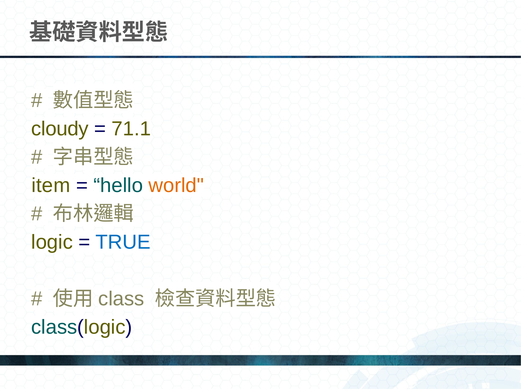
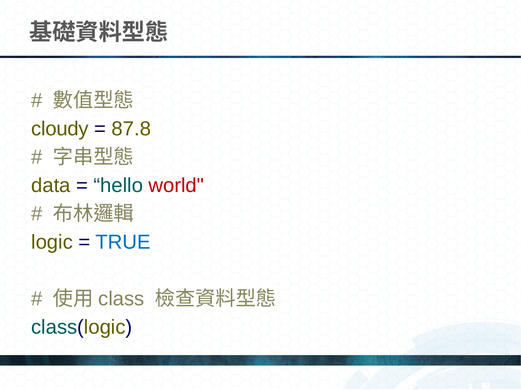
71.1: 71.1 -> 87.8
item: item -> data
world colour: orange -> red
